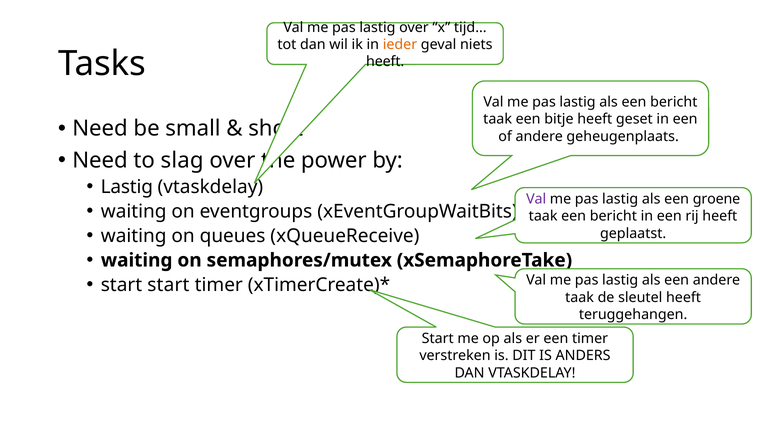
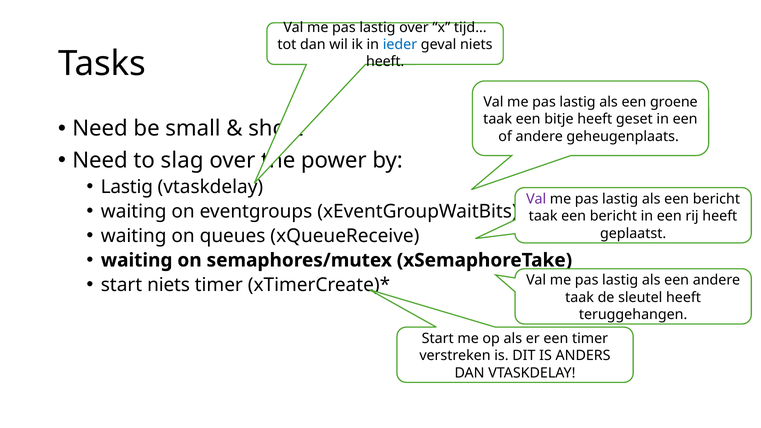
ieder colour: orange -> blue
als een bericht: bericht -> groene
als een groene: groene -> bericht
start start: start -> niets
